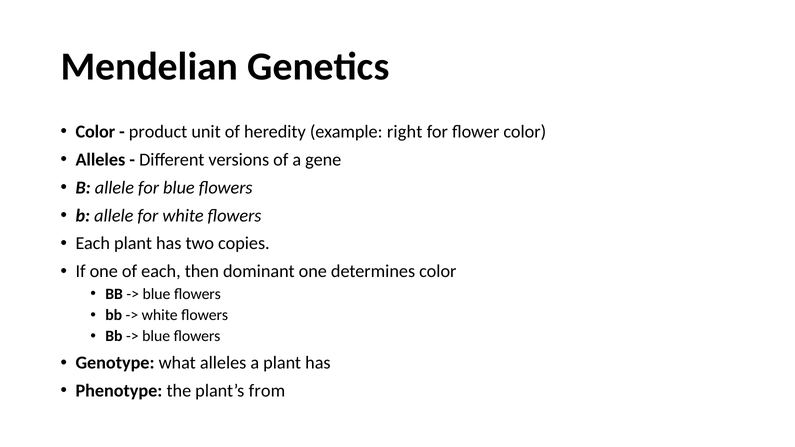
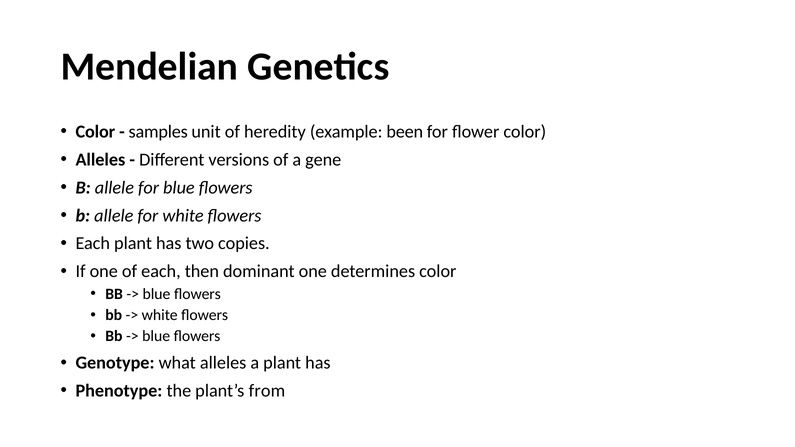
product: product -> samples
right: right -> been
